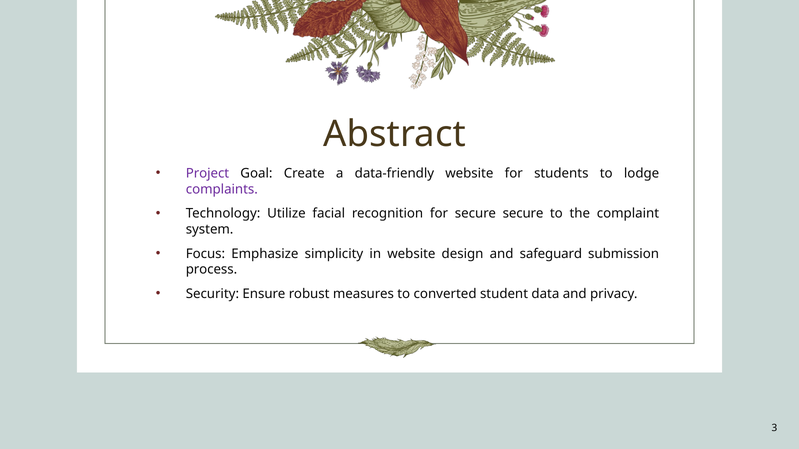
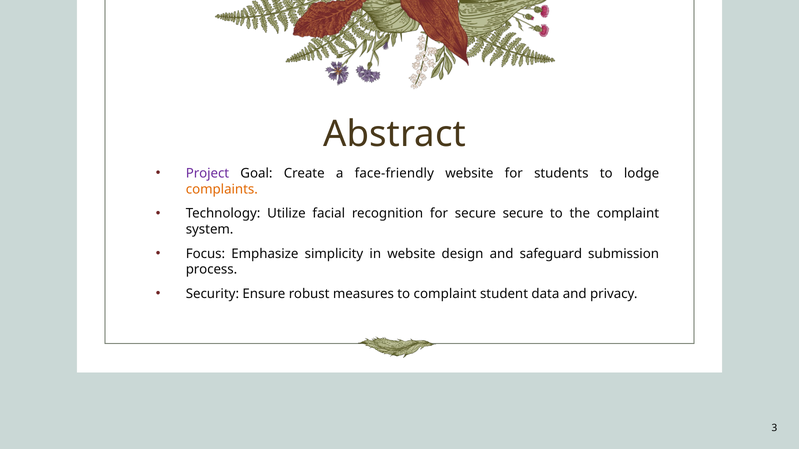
data-friendly: data-friendly -> face-friendly
complaints colour: purple -> orange
to converted: converted -> complaint
